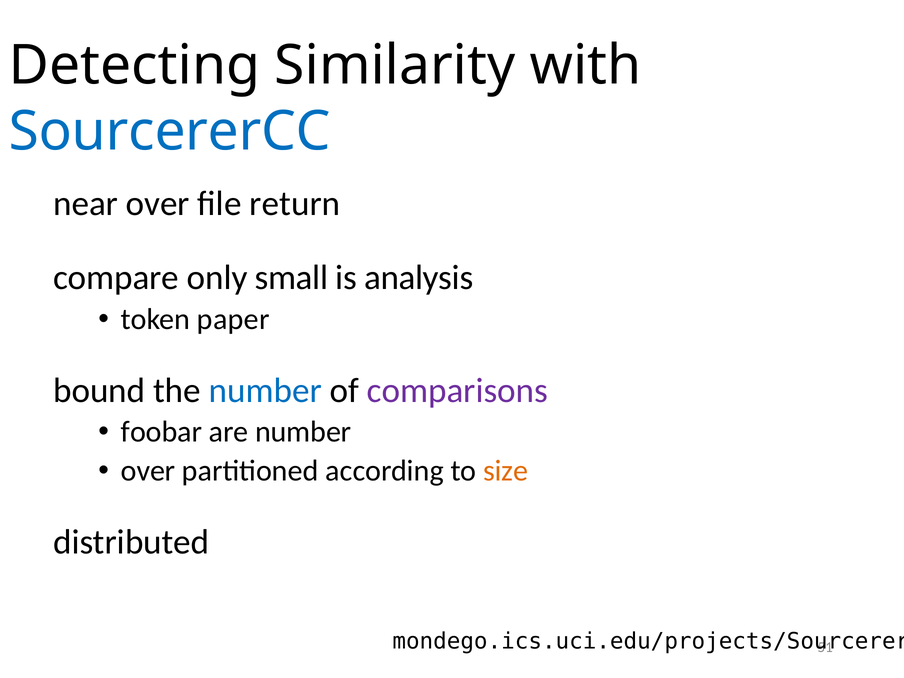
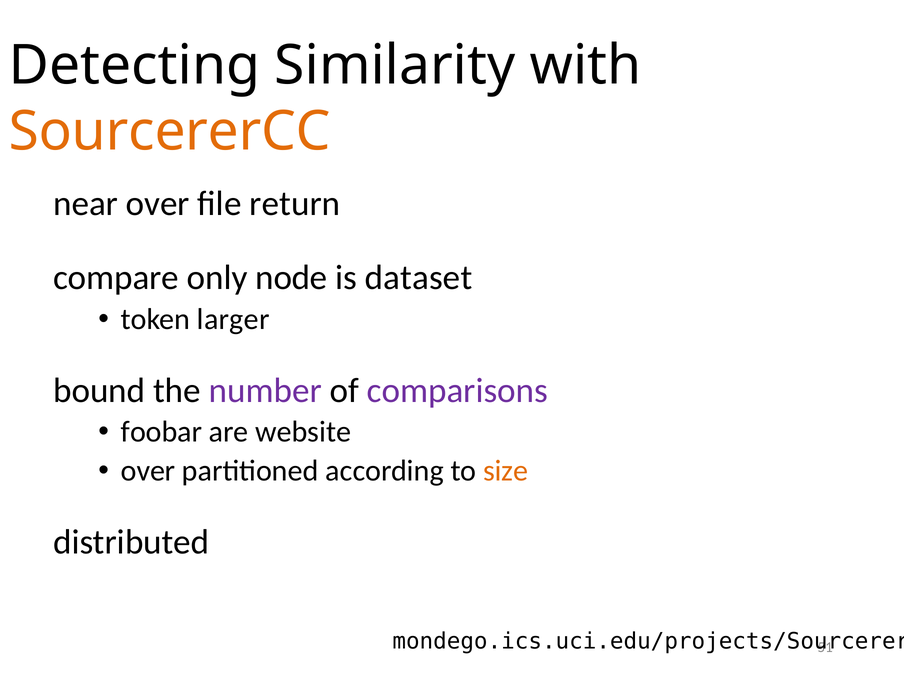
SourcererCC colour: blue -> orange
small: small -> node
analysis: analysis -> dataset
paper: paper -> larger
number at (265, 390) colour: blue -> purple
are number: number -> website
